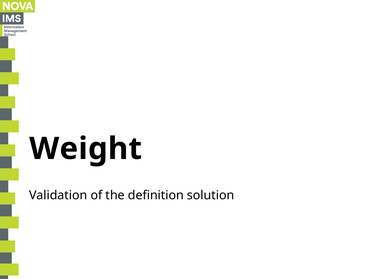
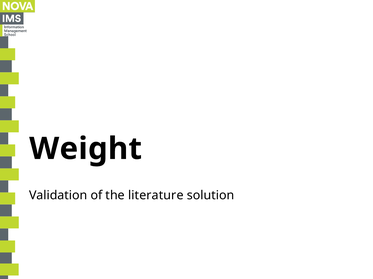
definition: definition -> literature
